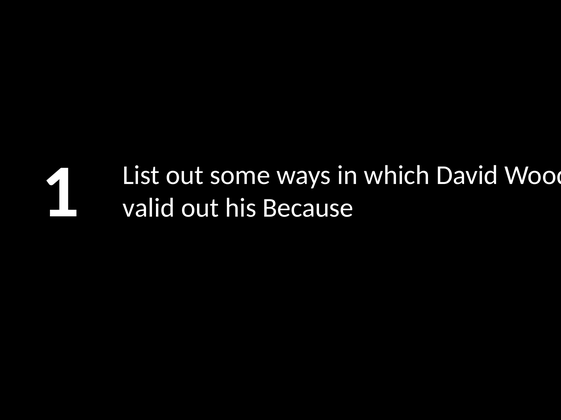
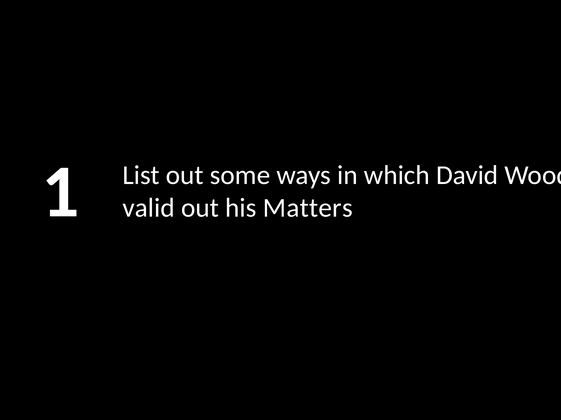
Because: Because -> Matters
